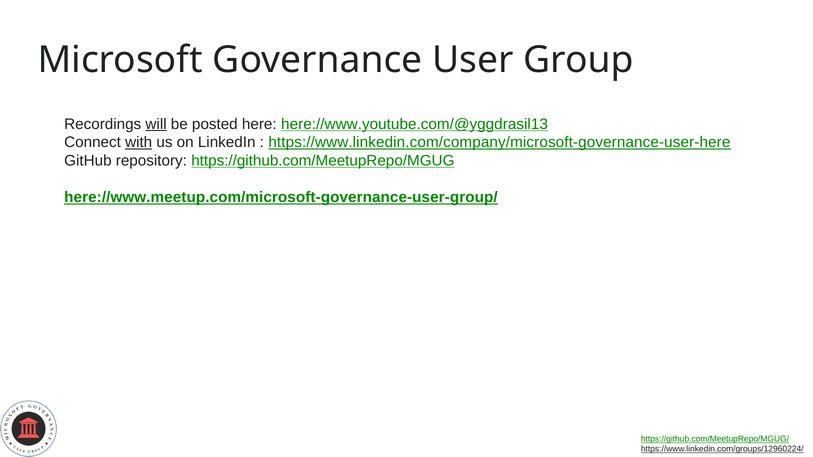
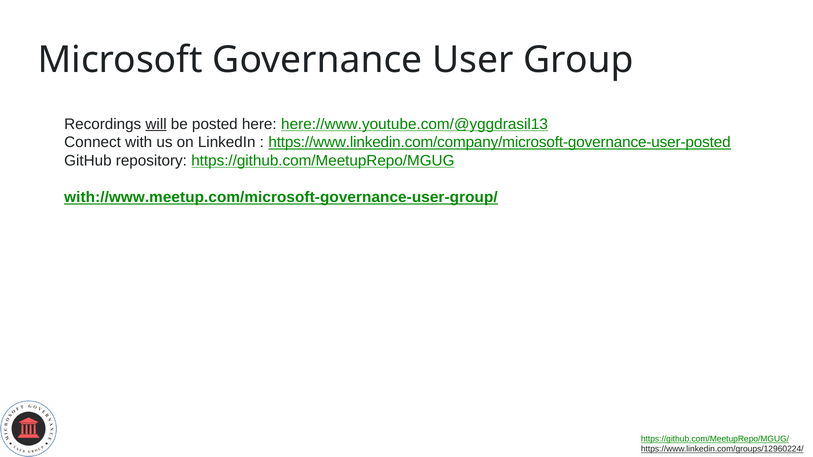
with underline: present -> none
https://www.linkedin.com/company/microsoft-governance-user-here: https://www.linkedin.com/company/microsoft-governance-user-here -> https://www.linkedin.com/company/microsoft-governance-user-posted
here://www.meetup.com/microsoft-governance-user-group/: here://www.meetup.com/microsoft-governance-user-group/ -> with://www.meetup.com/microsoft-governance-user-group/
